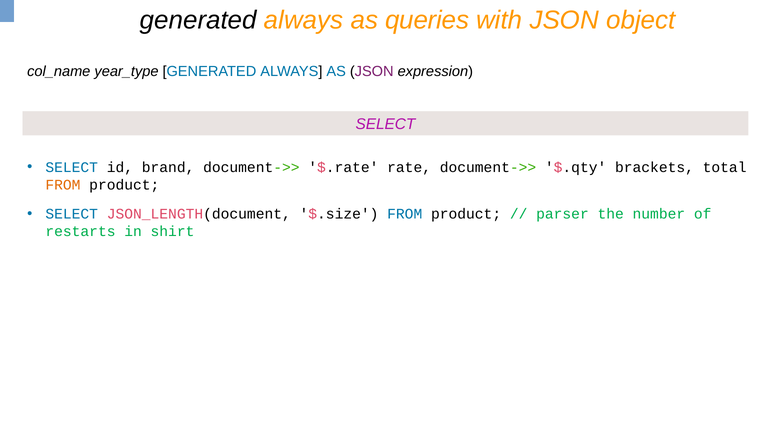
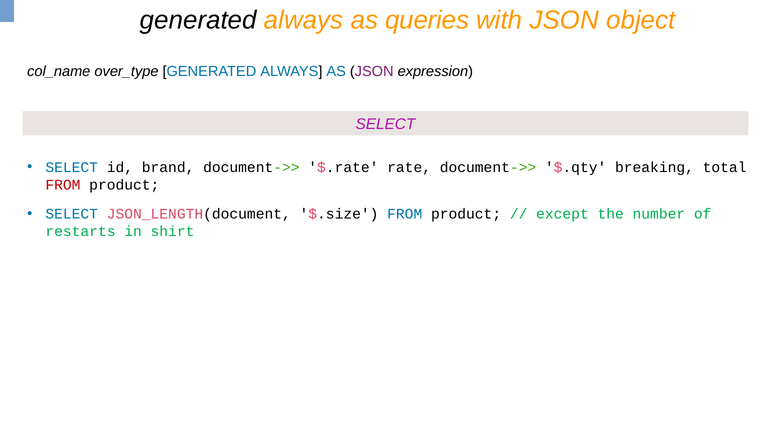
year_type: year_type -> over_type
brackets: brackets -> breaking
FROM at (63, 185) colour: orange -> red
parser: parser -> except
